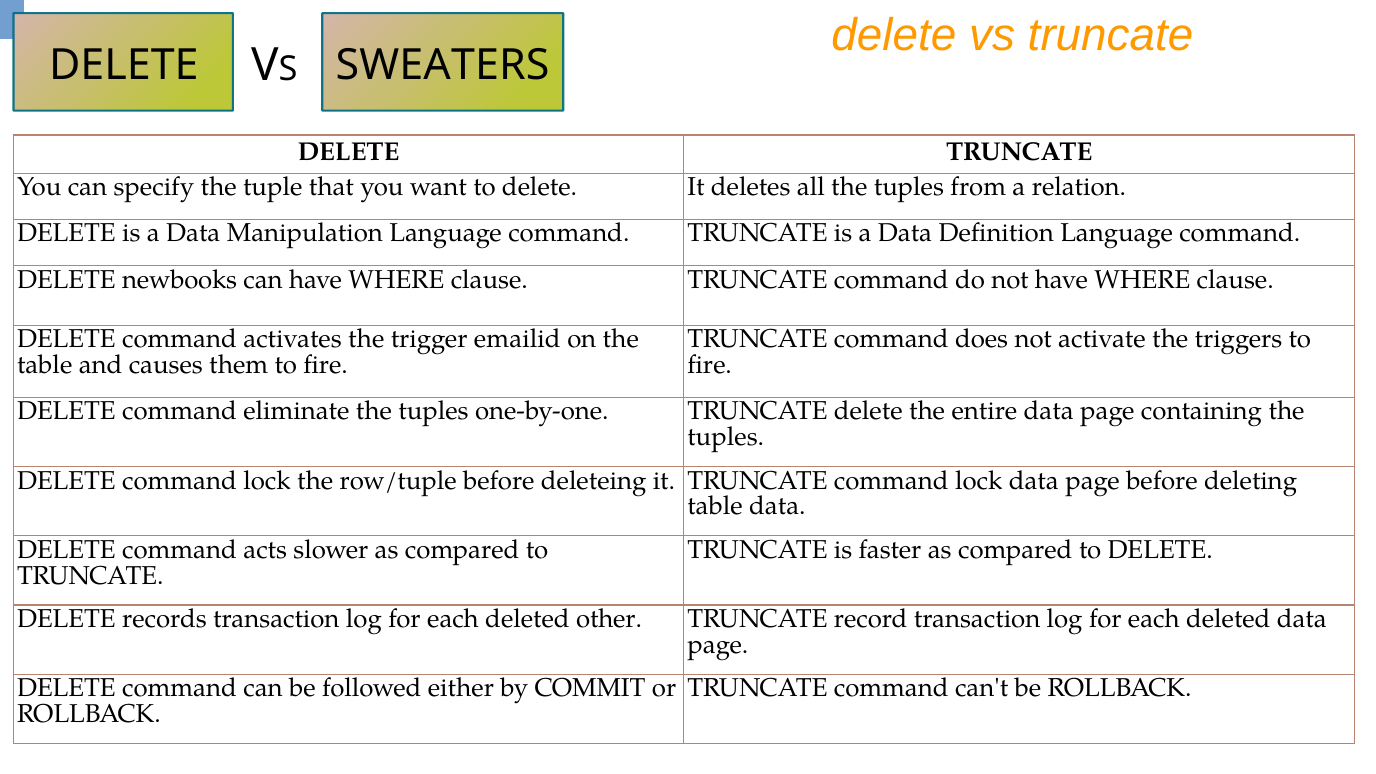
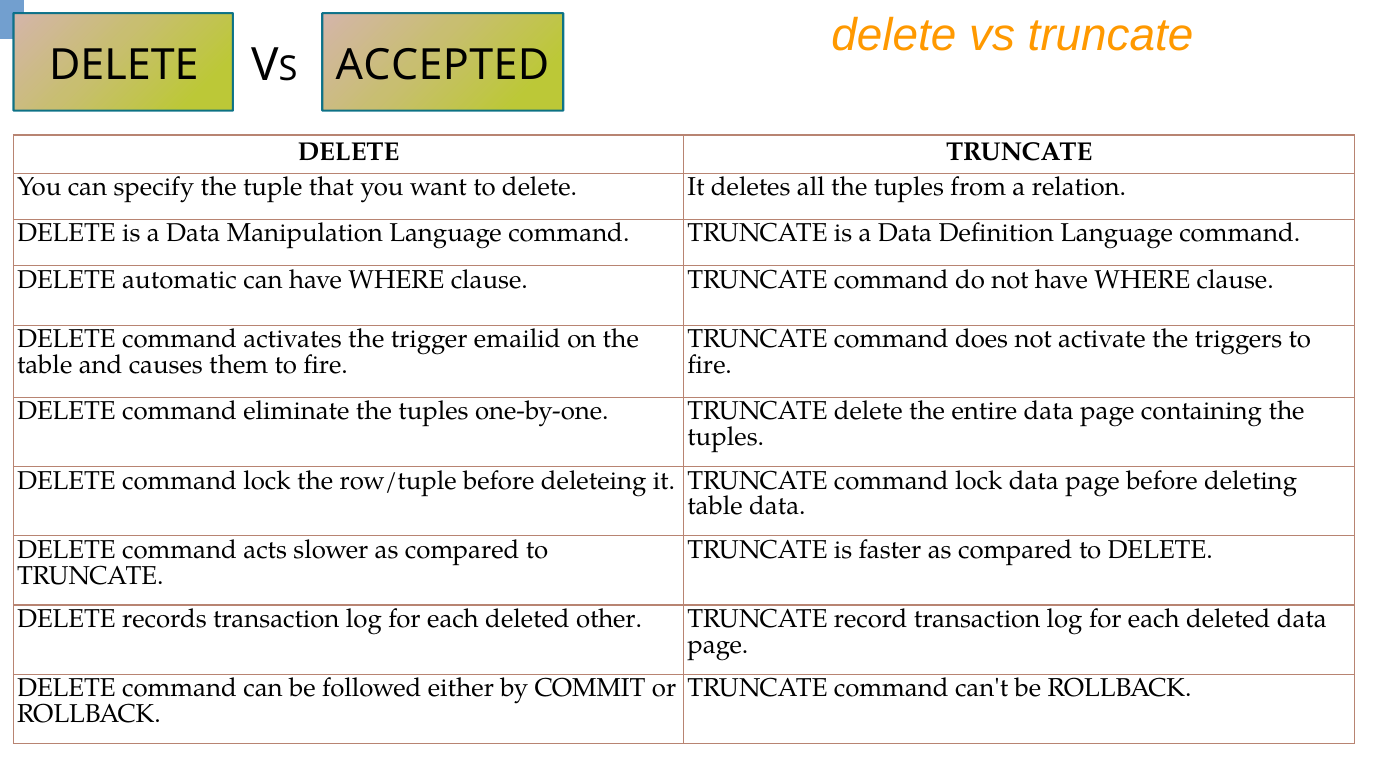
SWEATERS: SWEATERS -> ACCEPTED
newbooks: newbooks -> automatic
